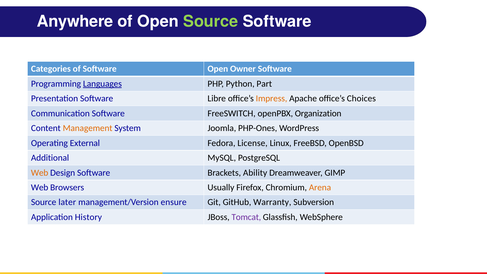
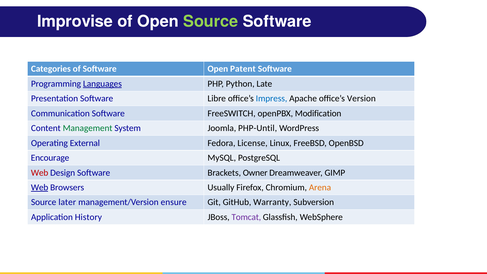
Anywhere: Anywhere -> Improvise
Owner: Owner -> Patent
Part: Part -> Late
Impress colour: orange -> blue
Choices: Choices -> Version
Organization: Organization -> Modification
Management colour: orange -> green
PHP-Ones: PHP-Ones -> PHP-Until
Additional: Additional -> Encourage
Web at (40, 173) colour: orange -> red
Ability: Ability -> Owner
Web at (40, 187) underline: none -> present
